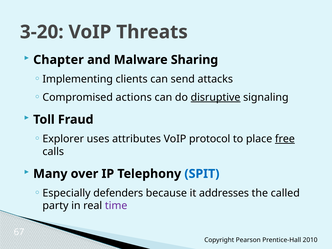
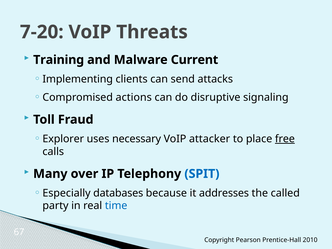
3-20: 3-20 -> 7-20
Chapter: Chapter -> Training
Sharing: Sharing -> Current
disruptive underline: present -> none
attributes: attributes -> necessary
protocol: protocol -> attacker
defenders: defenders -> databases
time colour: purple -> blue
